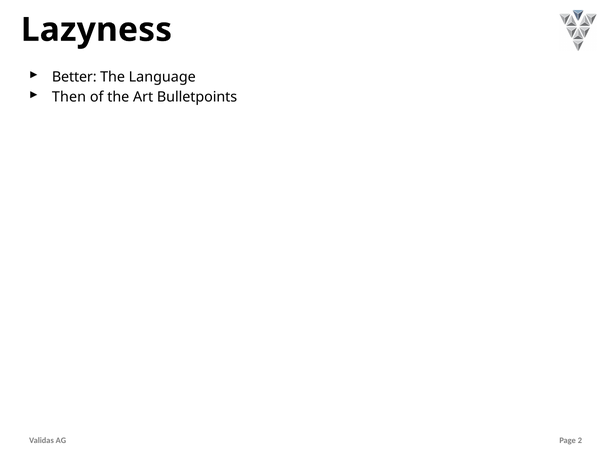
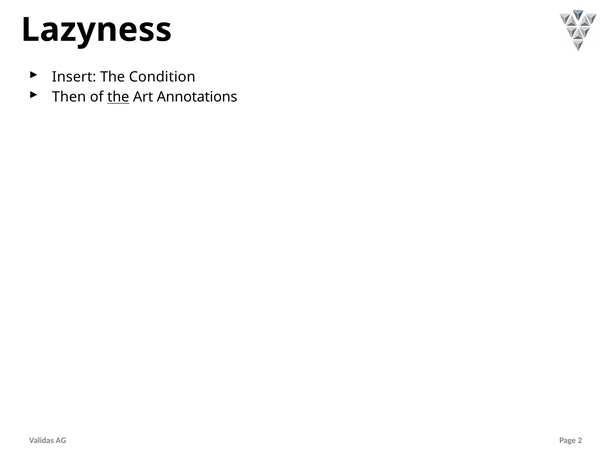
Better: Better -> Insert
Language: Language -> Condition
the at (118, 97) underline: none -> present
Bulletpoints: Bulletpoints -> Annotations
